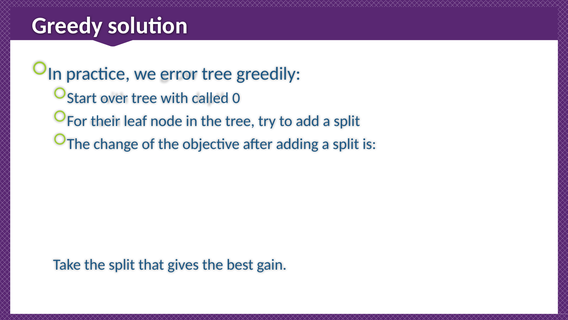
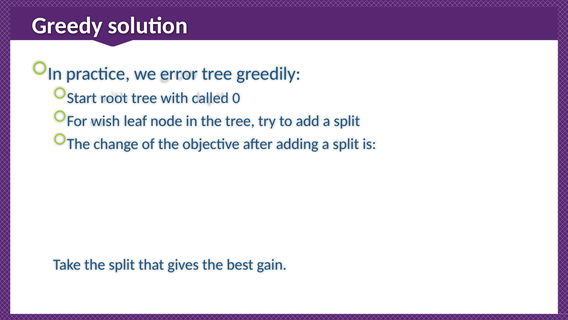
over: over -> root
their: their -> wish
